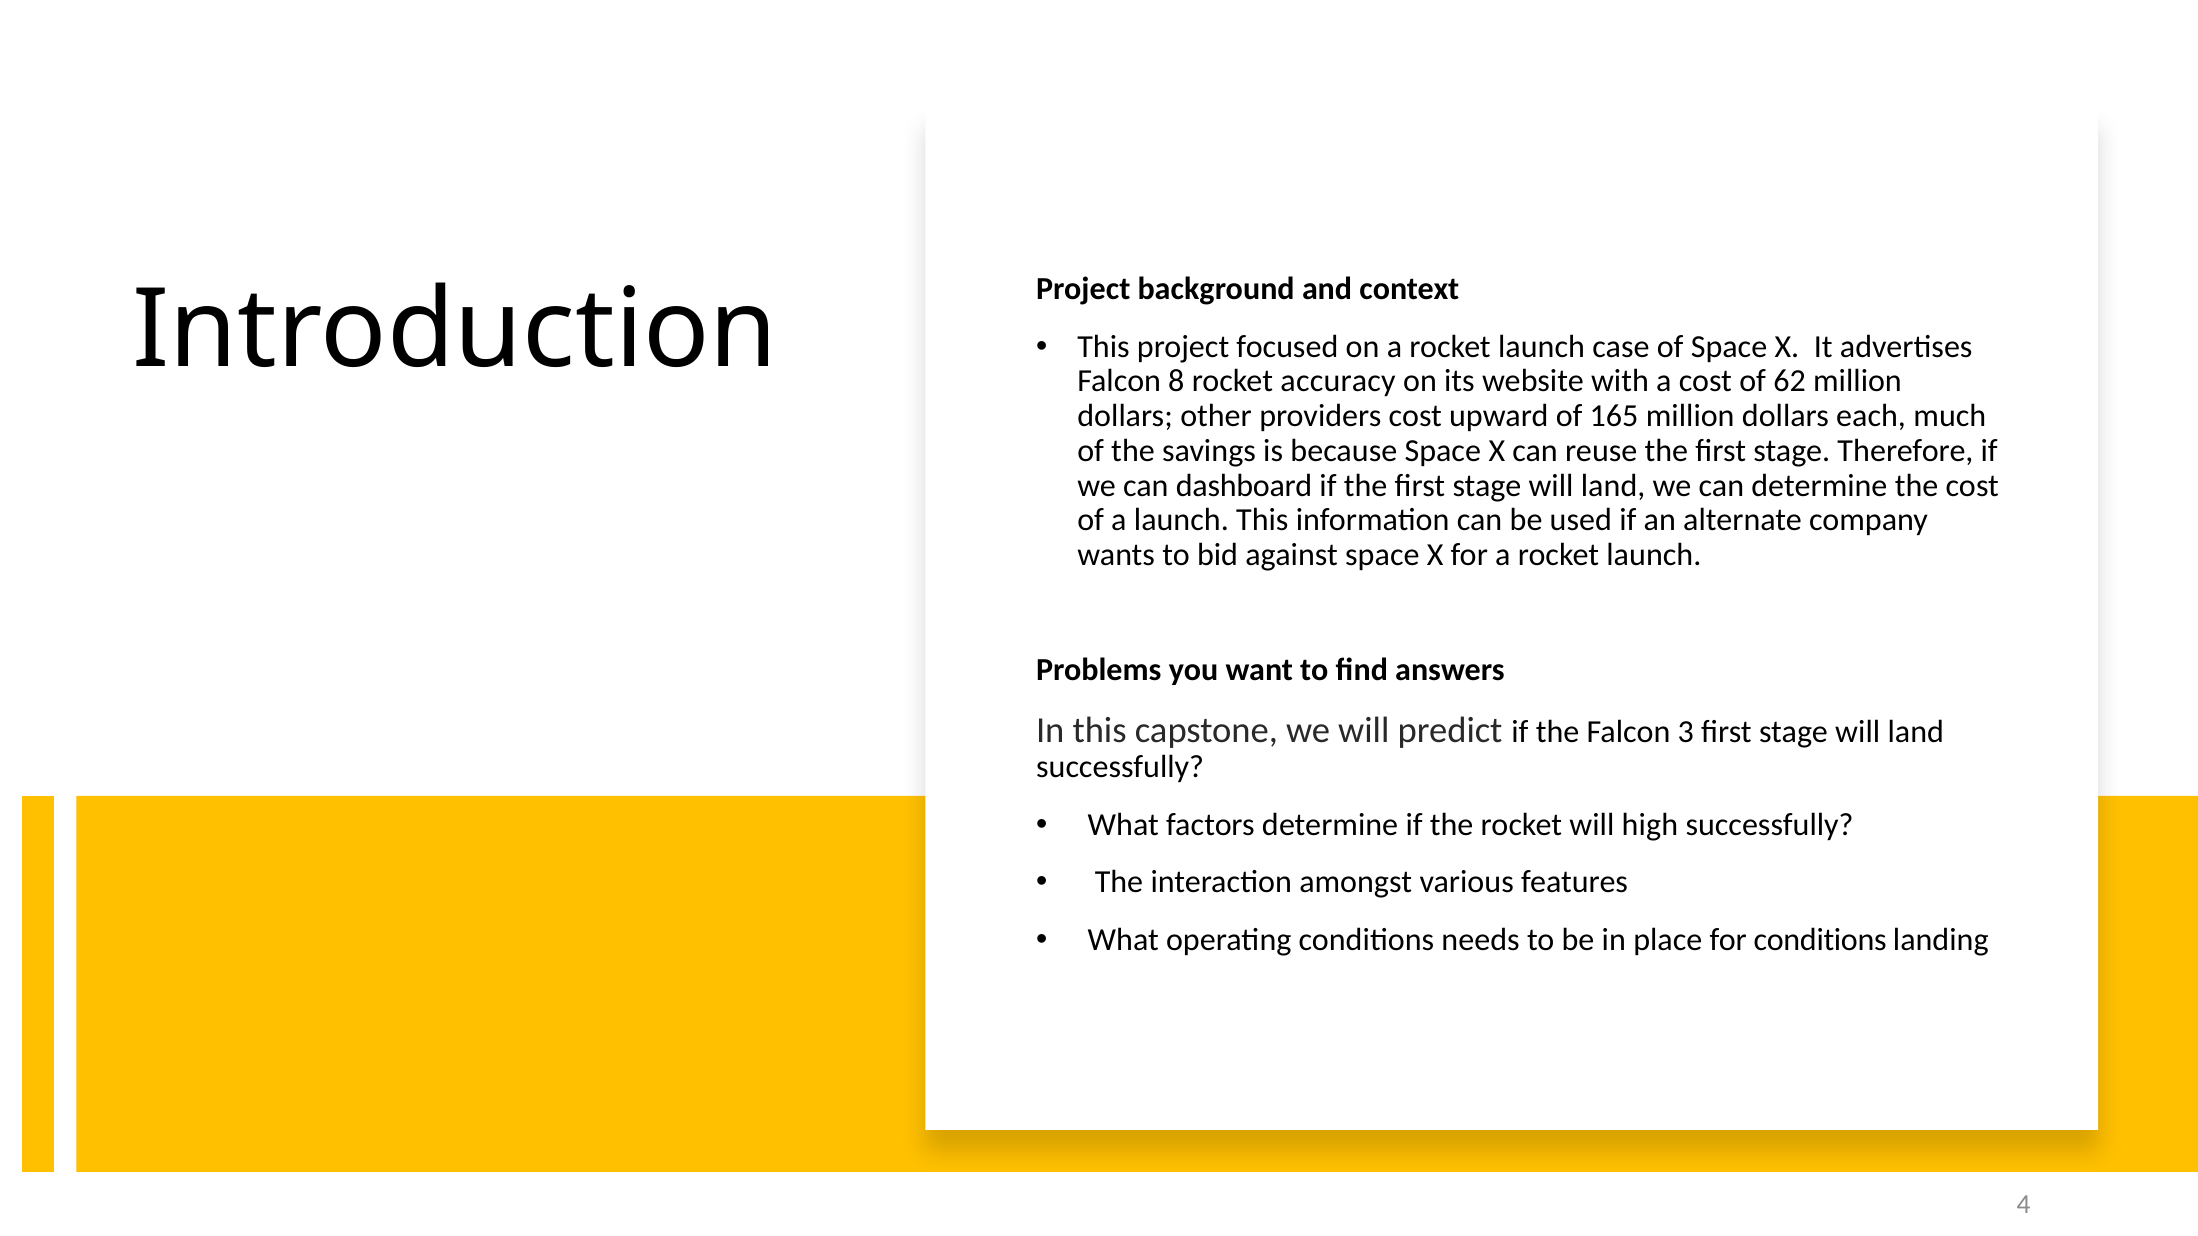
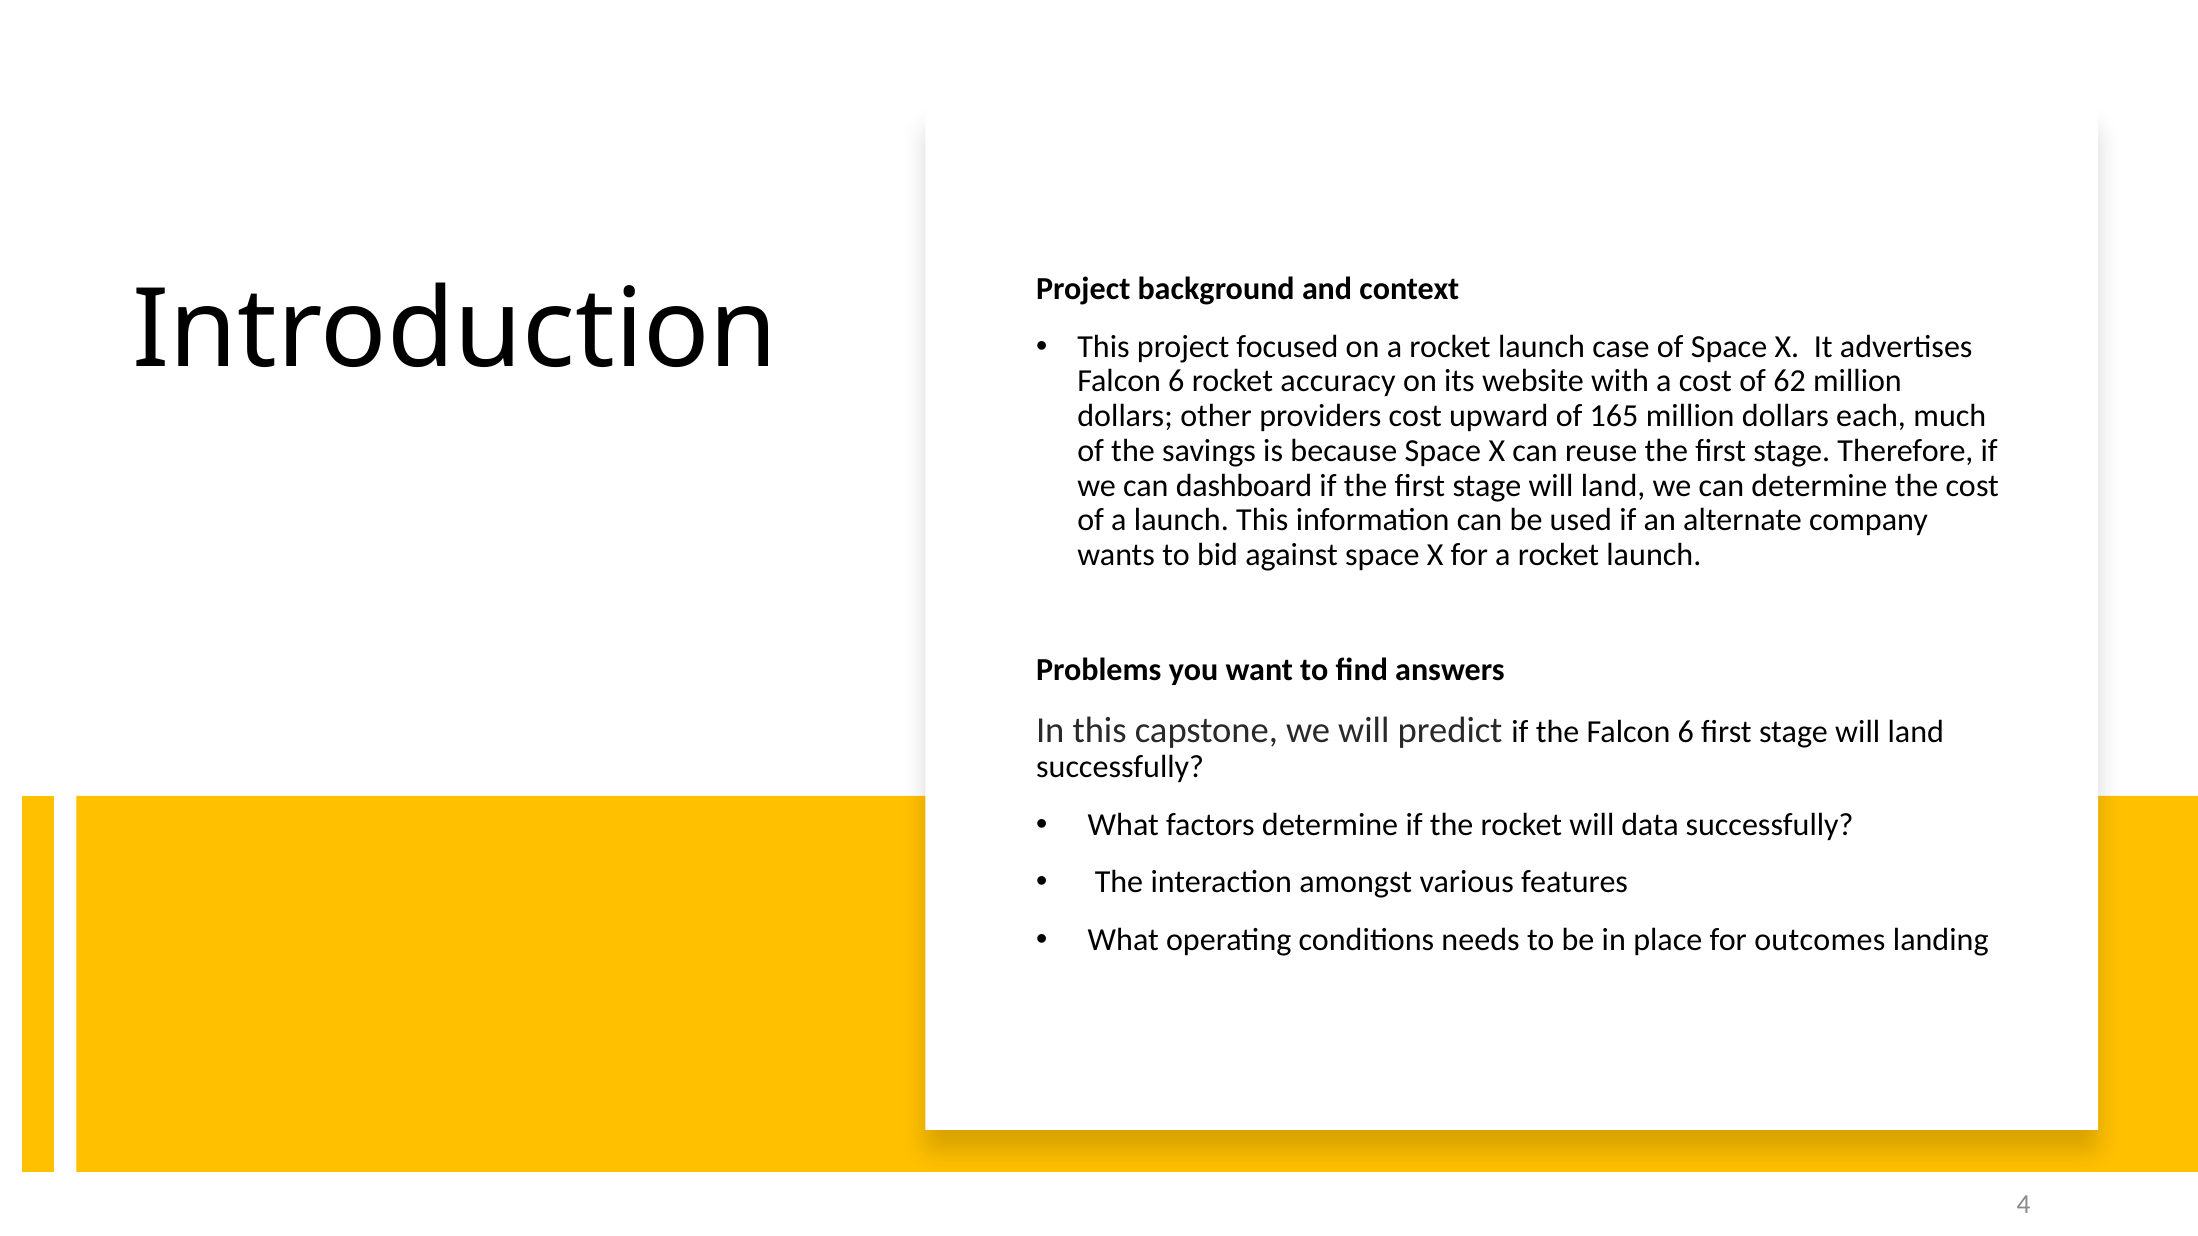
8 at (1176, 381): 8 -> 6
the Falcon 3: 3 -> 6
high: high -> data
for conditions: conditions -> outcomes
